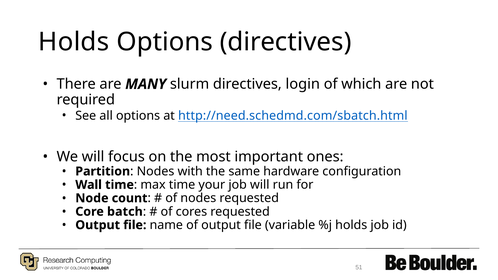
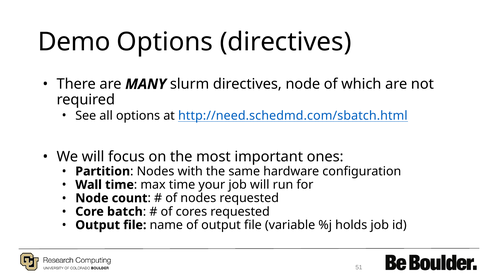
Holds at (74, 42): Holds -> Demo
directives login: login -> node
